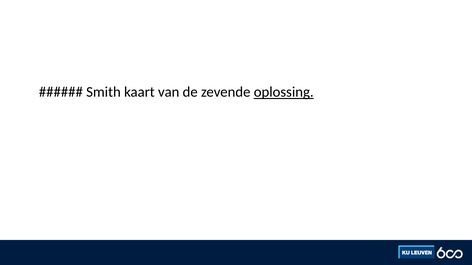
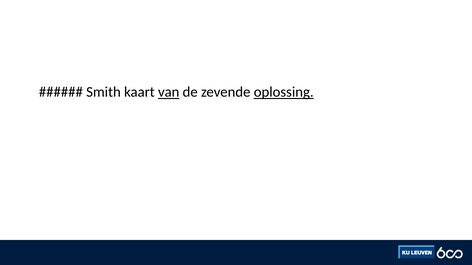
van underline: none -> present
